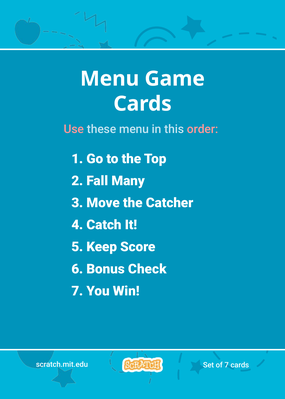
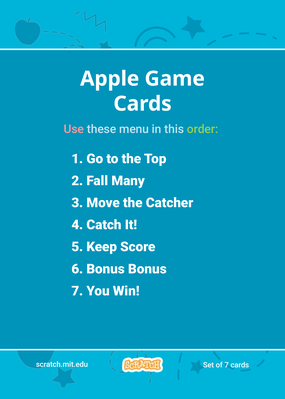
Menu at (110, 79): Menu -> Apple
order colour: pink -> light green
Check: Check -> Bonus
